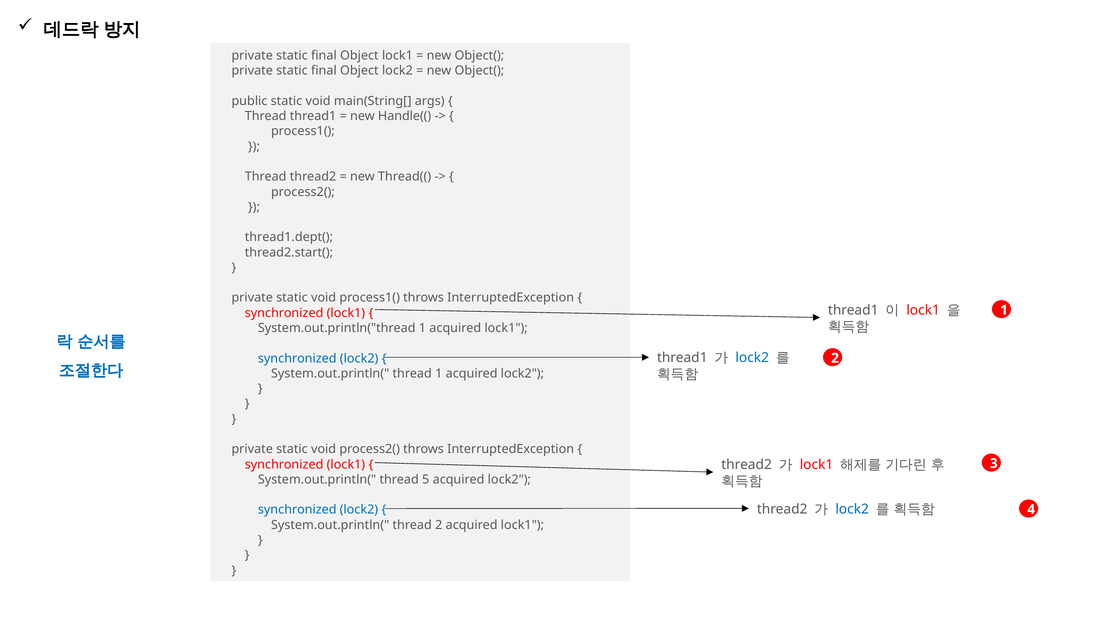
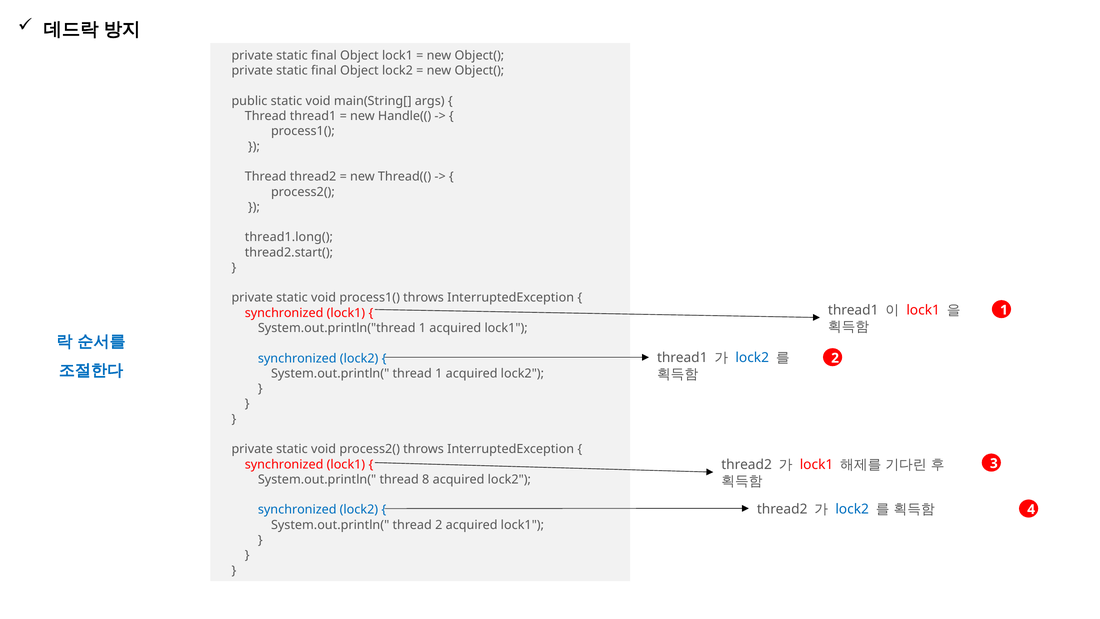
thread1.dept(: thread1.dept( -> thread1.long(
5: 5 -> 8
